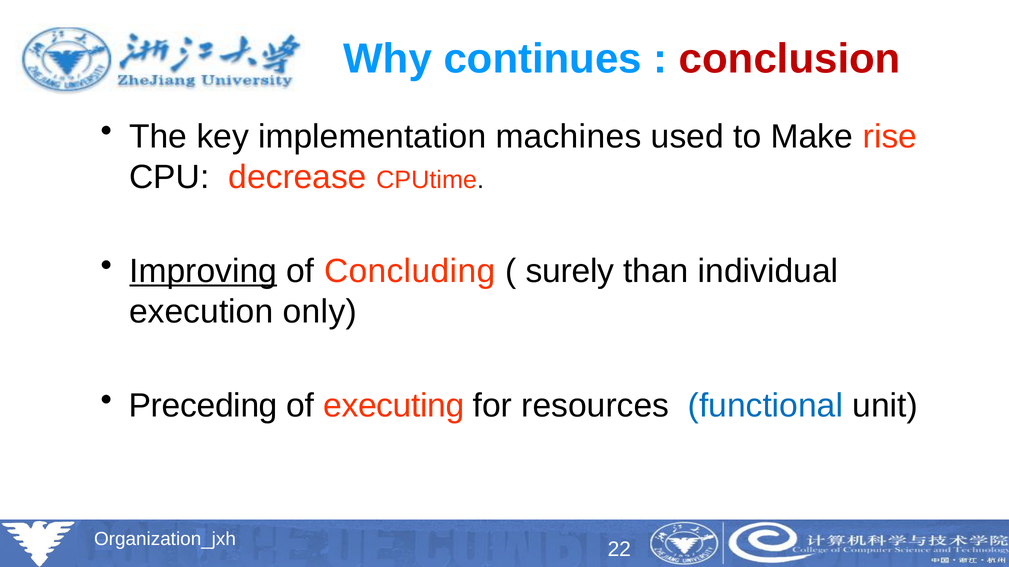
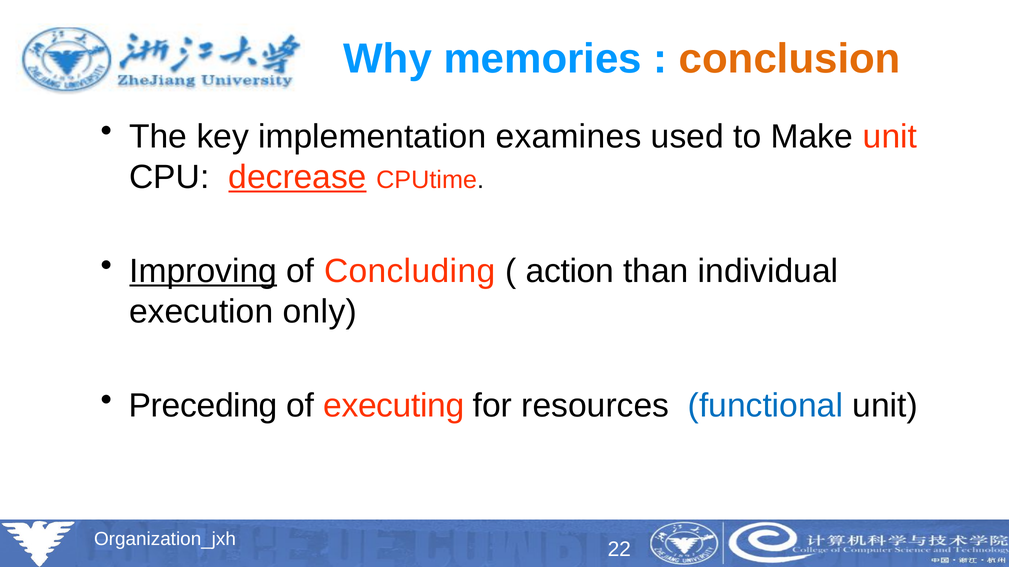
continues: continues -> memories
conclusion colour: red -> orange
machines: machines -> examines
Make rise: rise -> unit
decrease underline: none -> present
surely: surely -> action
